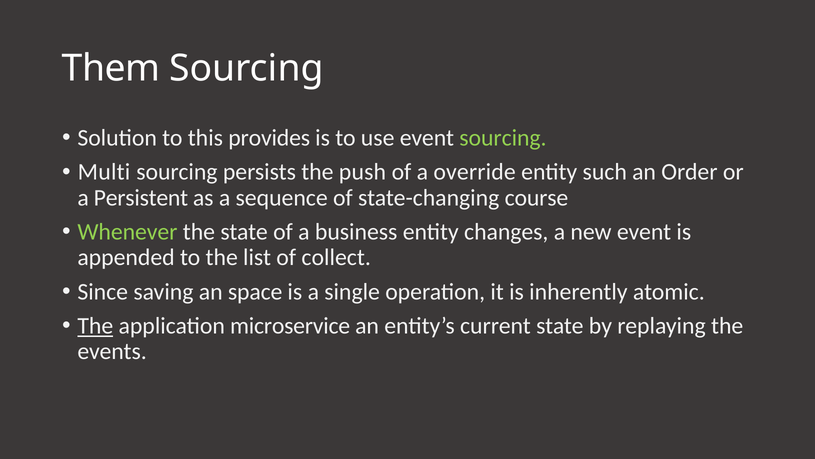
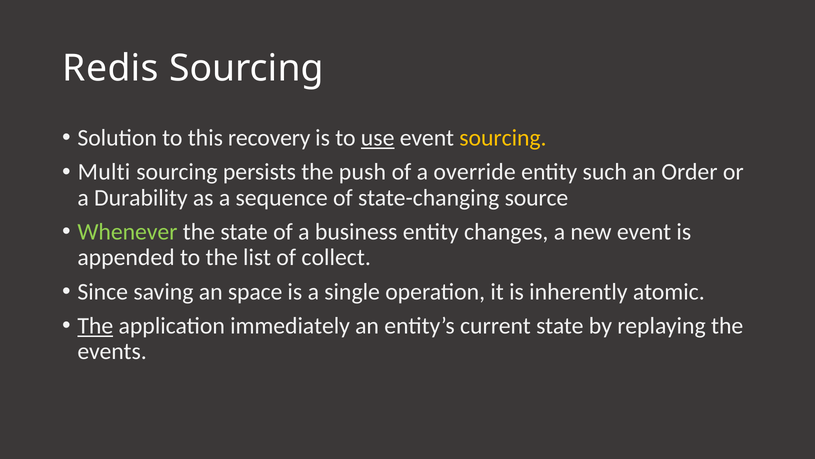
Them: Them -> Redis
provides: provides -> recovery
use underline: none -> present
sourcing at (503, 138) colour: light green -> yellow
Persistent: Persistent -> Durability
course: course -> source
microservice: microservice -> immediately
